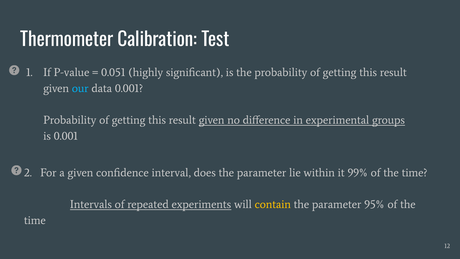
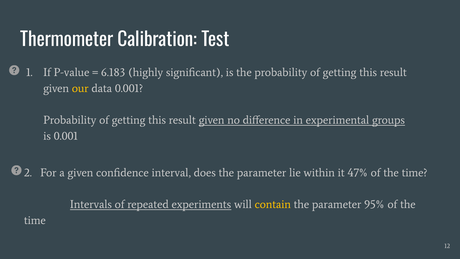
0.051: 0.051 -> 6.183
our colour: light blue -> yellow
99%: 99% -> 47%
